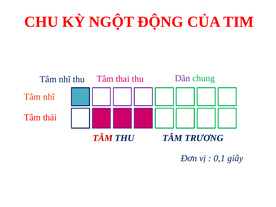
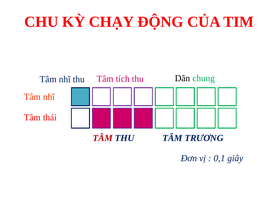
NGỘT: NGỘT -> CHẠY
thai: thai -> tích
Dãn colour: purple -> black
